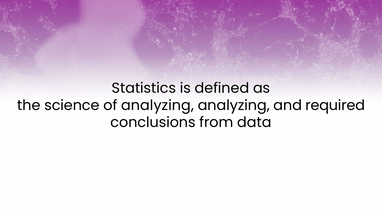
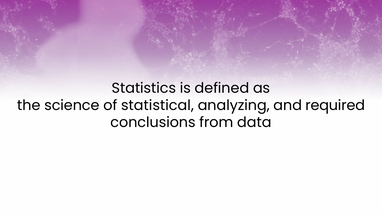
of analyzing: analyzing -> statistical
